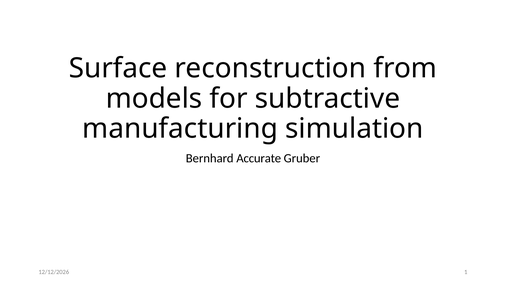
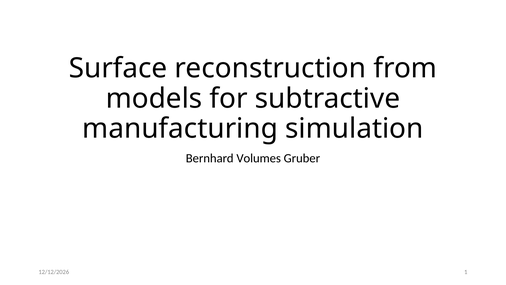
Accurate: Accurate -> Volumes
